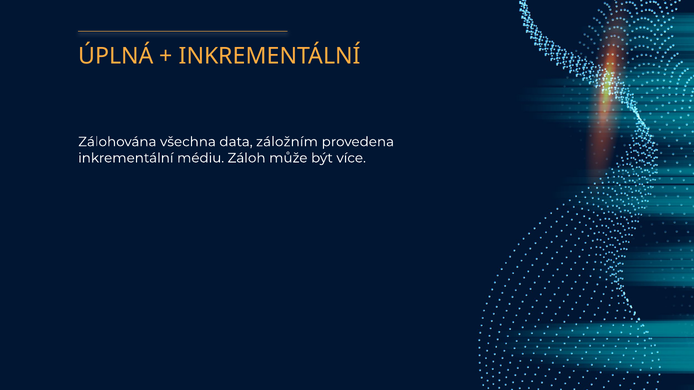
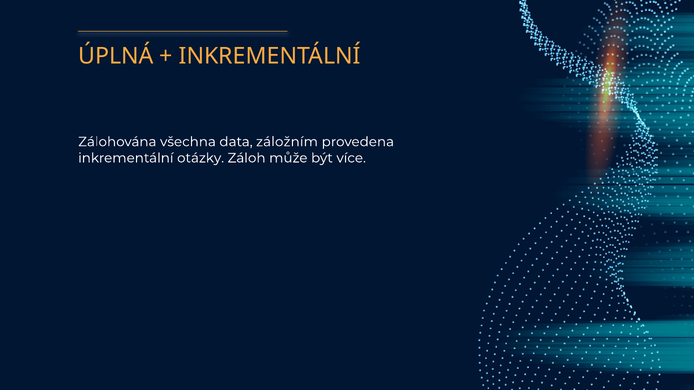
médiu: médiu -> otázky
